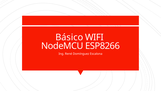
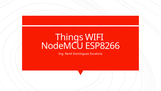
Básico: Básico -> Things
